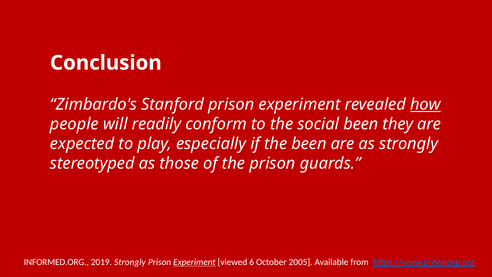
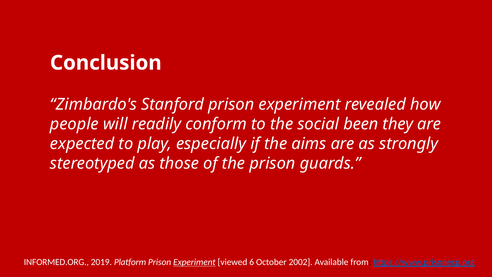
how underline: present -> none
the been: been -> aims
2019 Strongly: Strongly -> Platform
2005: 2005 -> 2002
